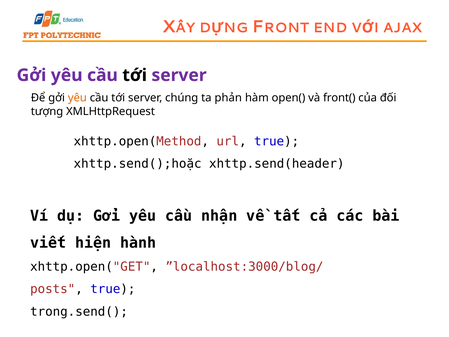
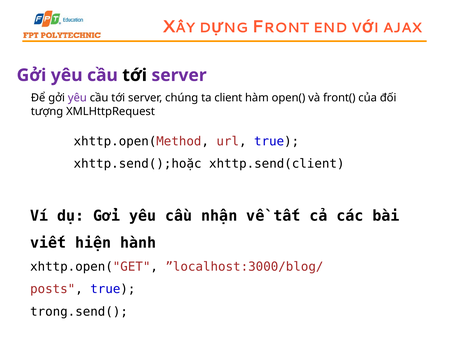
yêu at (77, 98) colour: orange -> purple
phản: phản -> client
xhttp.send(header: xhttp.send(header -> xhttp.send(client
